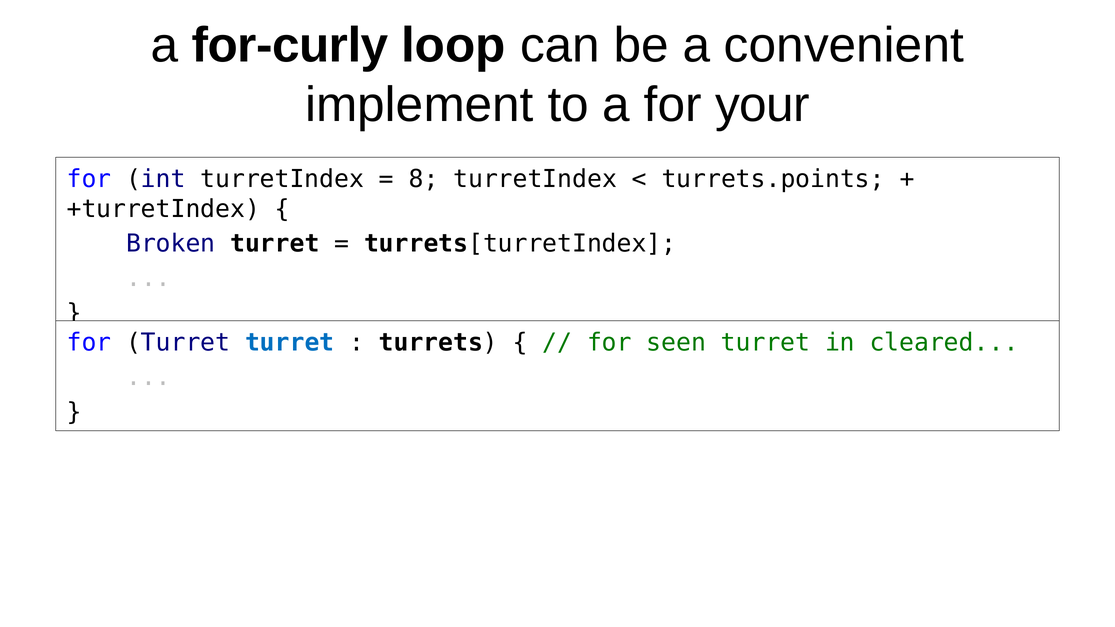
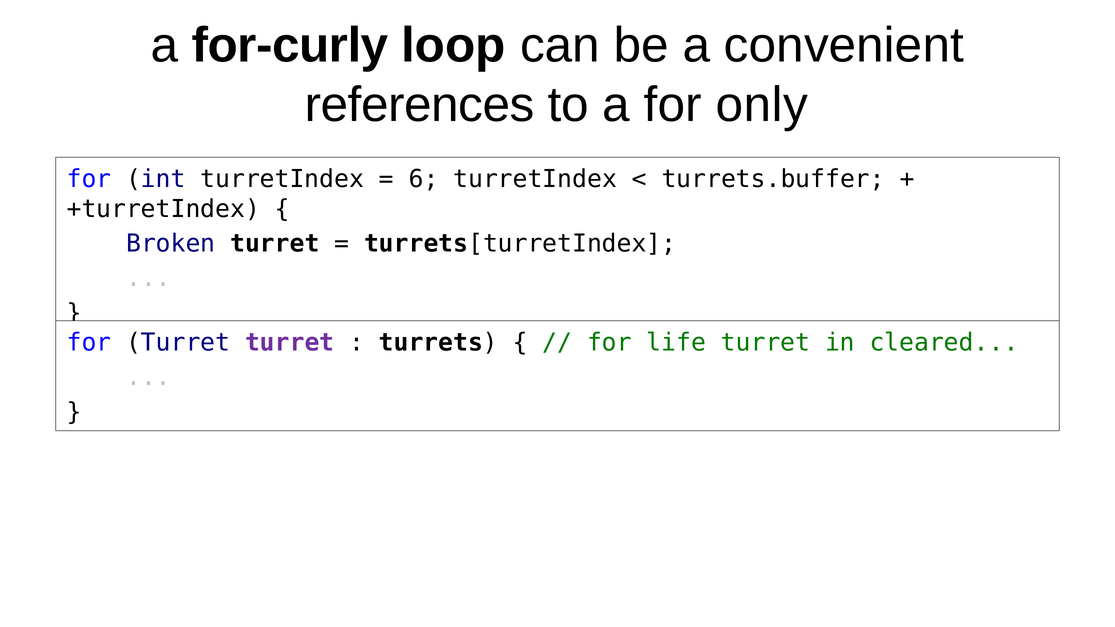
implement: implement -> references
your: your -> only
8: 8 -> 6
turrets.points: turrets.points -> turrets.buffer
turret at (290, 343) colour: blue -> purple
seen: seen -> life
